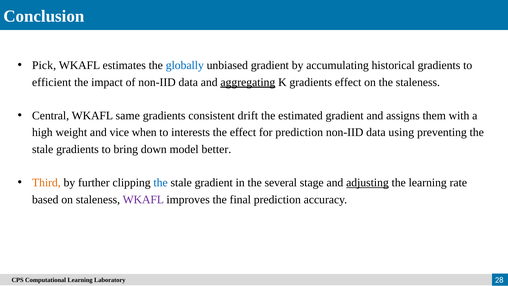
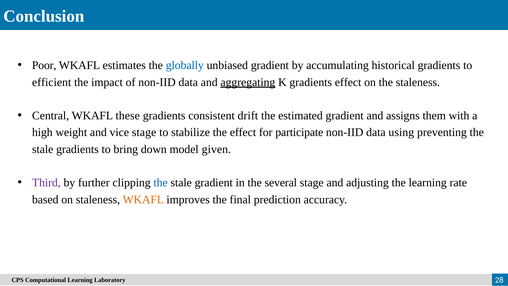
Pick: Pick -> Poor
same: same -> these
vice when: when -> stage
interests: interests -> stabilize
for prediction: prediction -> participate
better: better -> given
Third colour: orange -> purple
adjusting underline: present -> none
WKAFL at (143, 199) colour: purple -> orange
